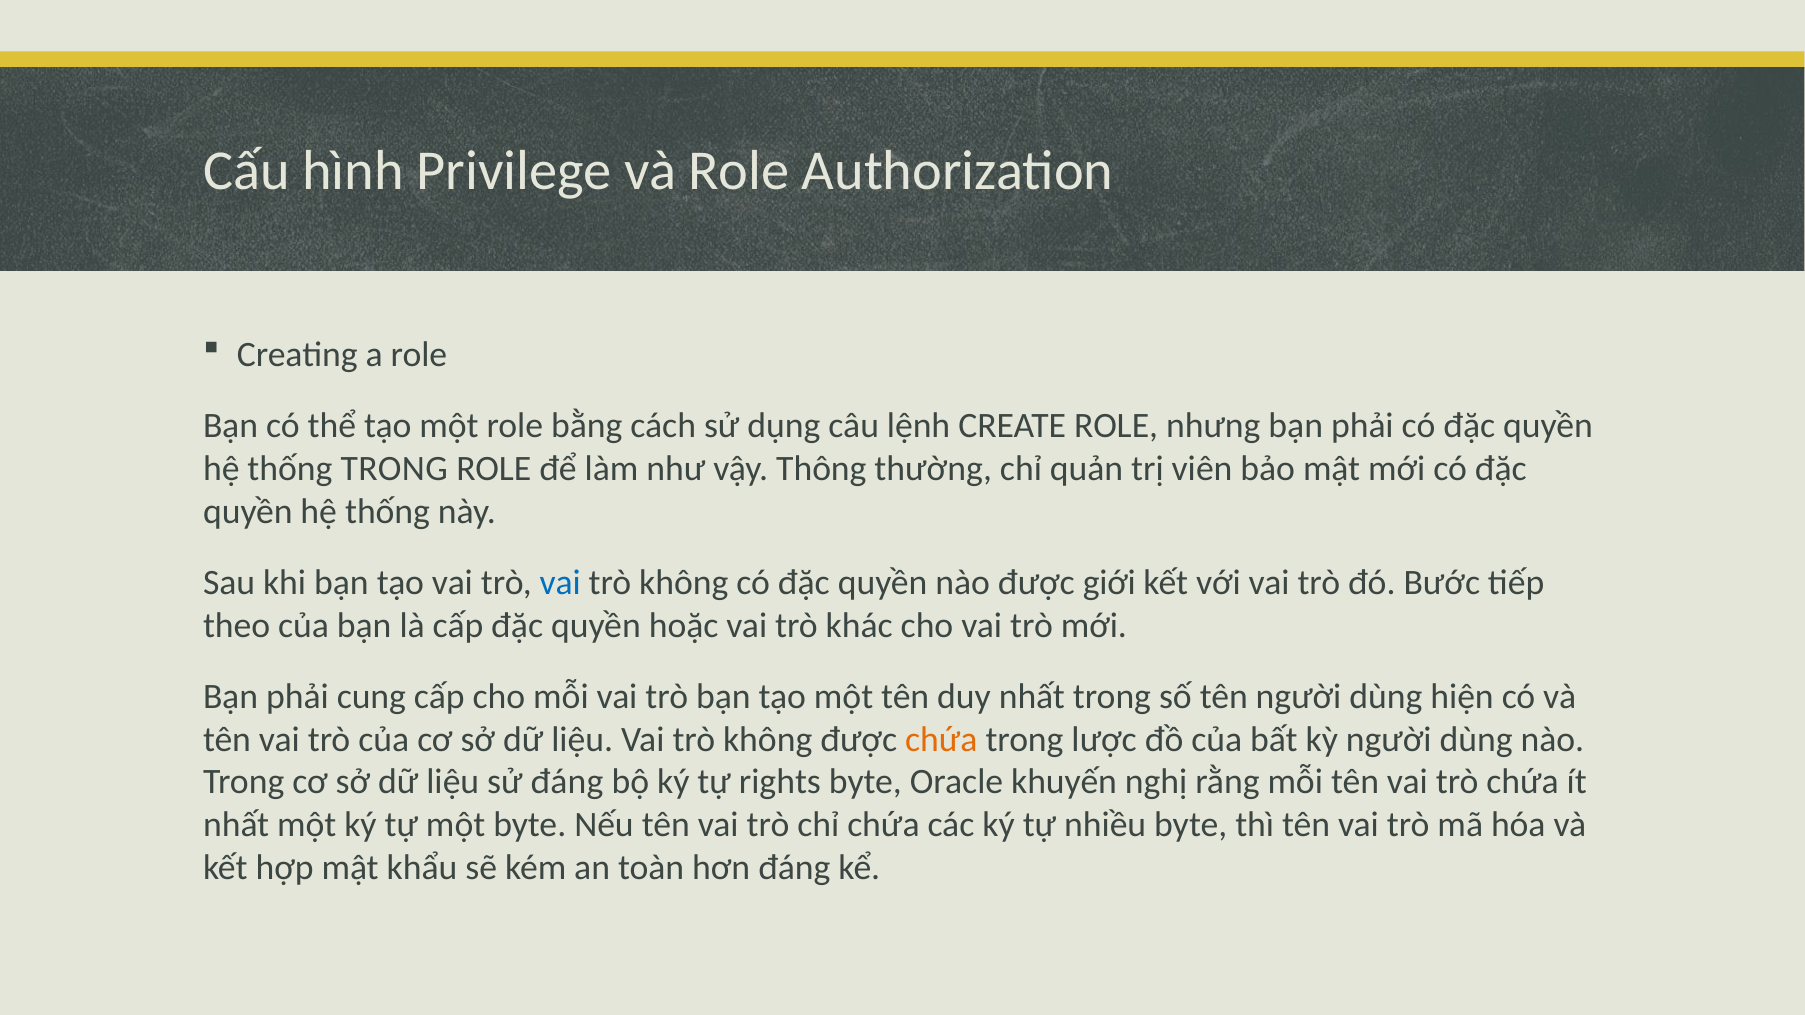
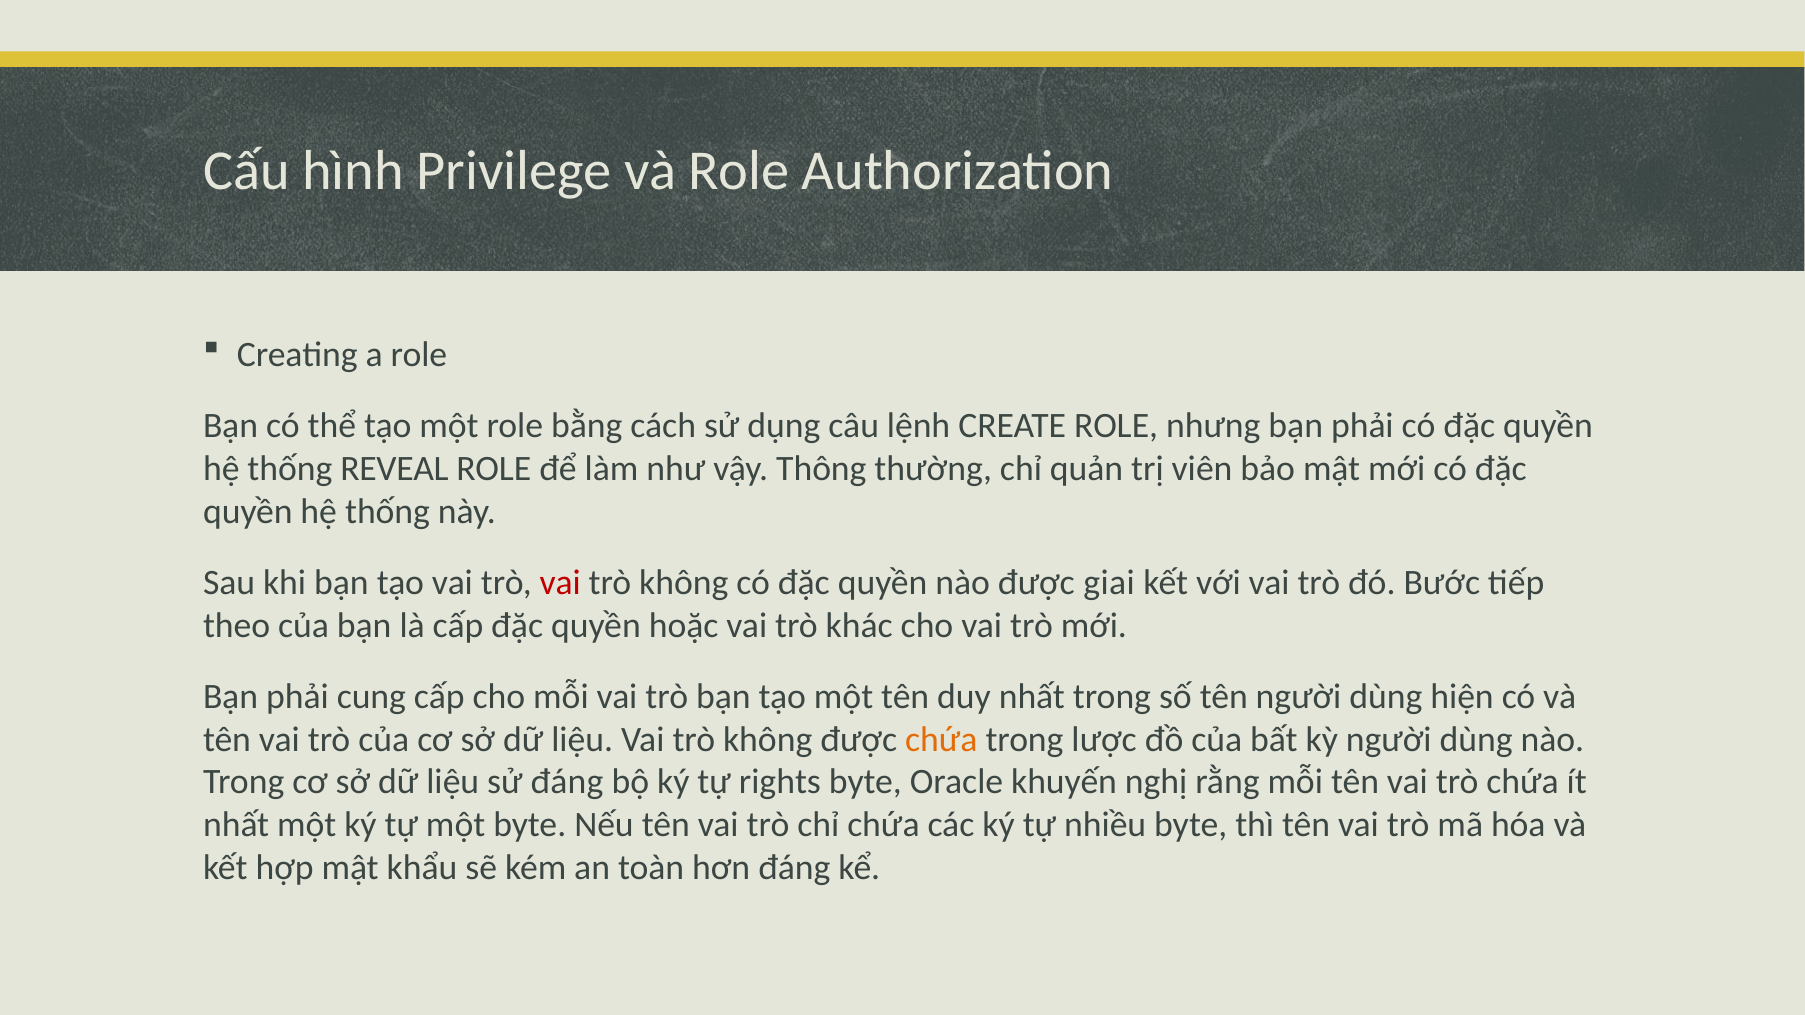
thống TRONG: TRONG -> REVEAL
vai at (560, 583) colour: blue -> red
giới: giới -> giai
